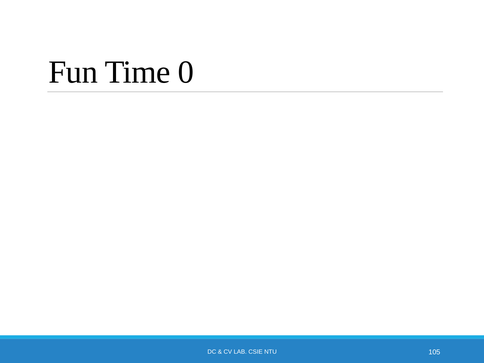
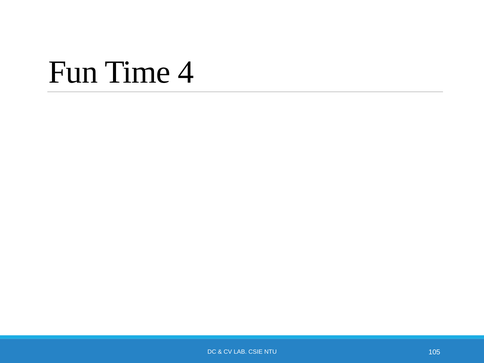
0: 0 -> 4
